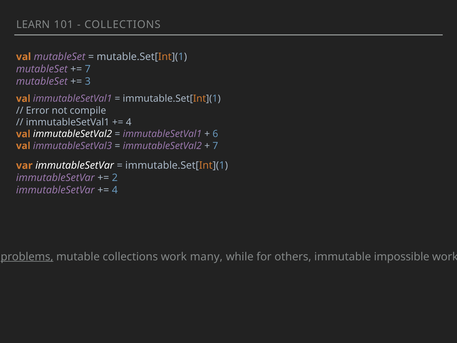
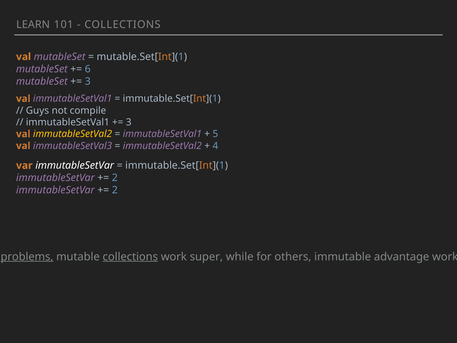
7 at (88, 69): 7 -> 6
Error: Error -> Guys
4 at (129, 122): 4 -> 3
immutableSetVal2 at (73, 134) colour: white -> yellow
6: 6 -> 5
7 at (215, 146): 7 -> 4
4 at (115, 190): 4 -> 2
collections at (130, 257) underline: none -> present
many: many -> super
impossible: impossible -> advantage
